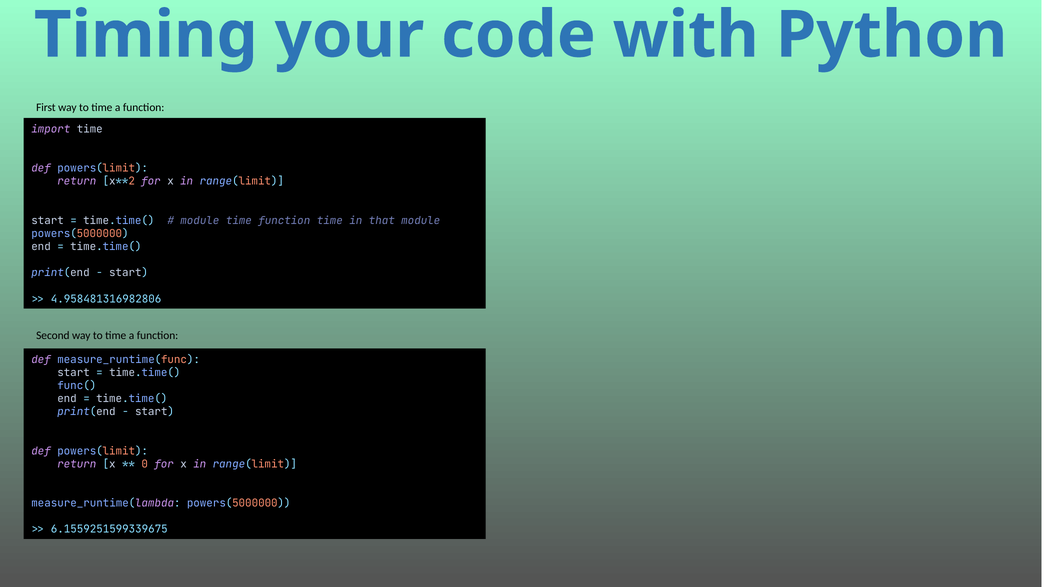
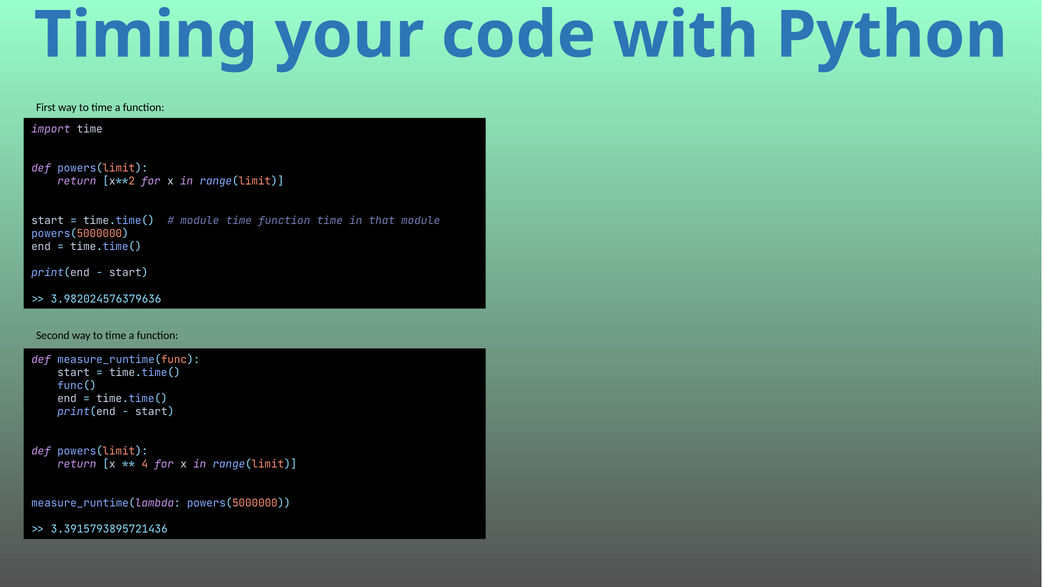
4.958481316982806: 4.958481316982806 -> 3.982024576379636
0: 0 -> 4
6.1559251599339675: 6.1559251599339675 -> 3.3915793895721436
